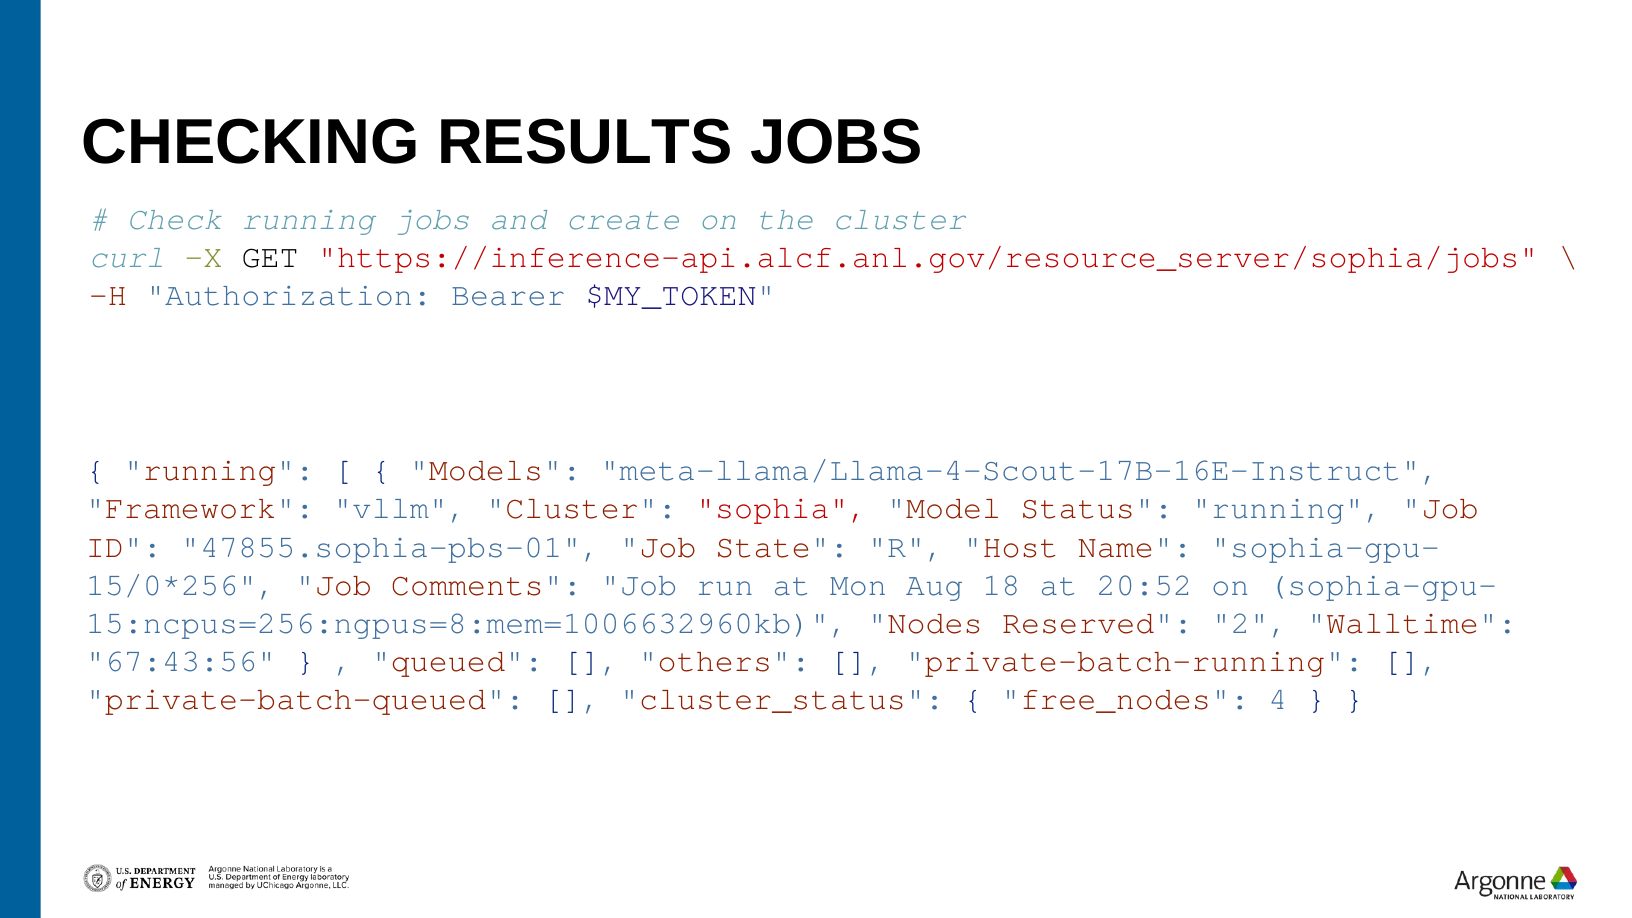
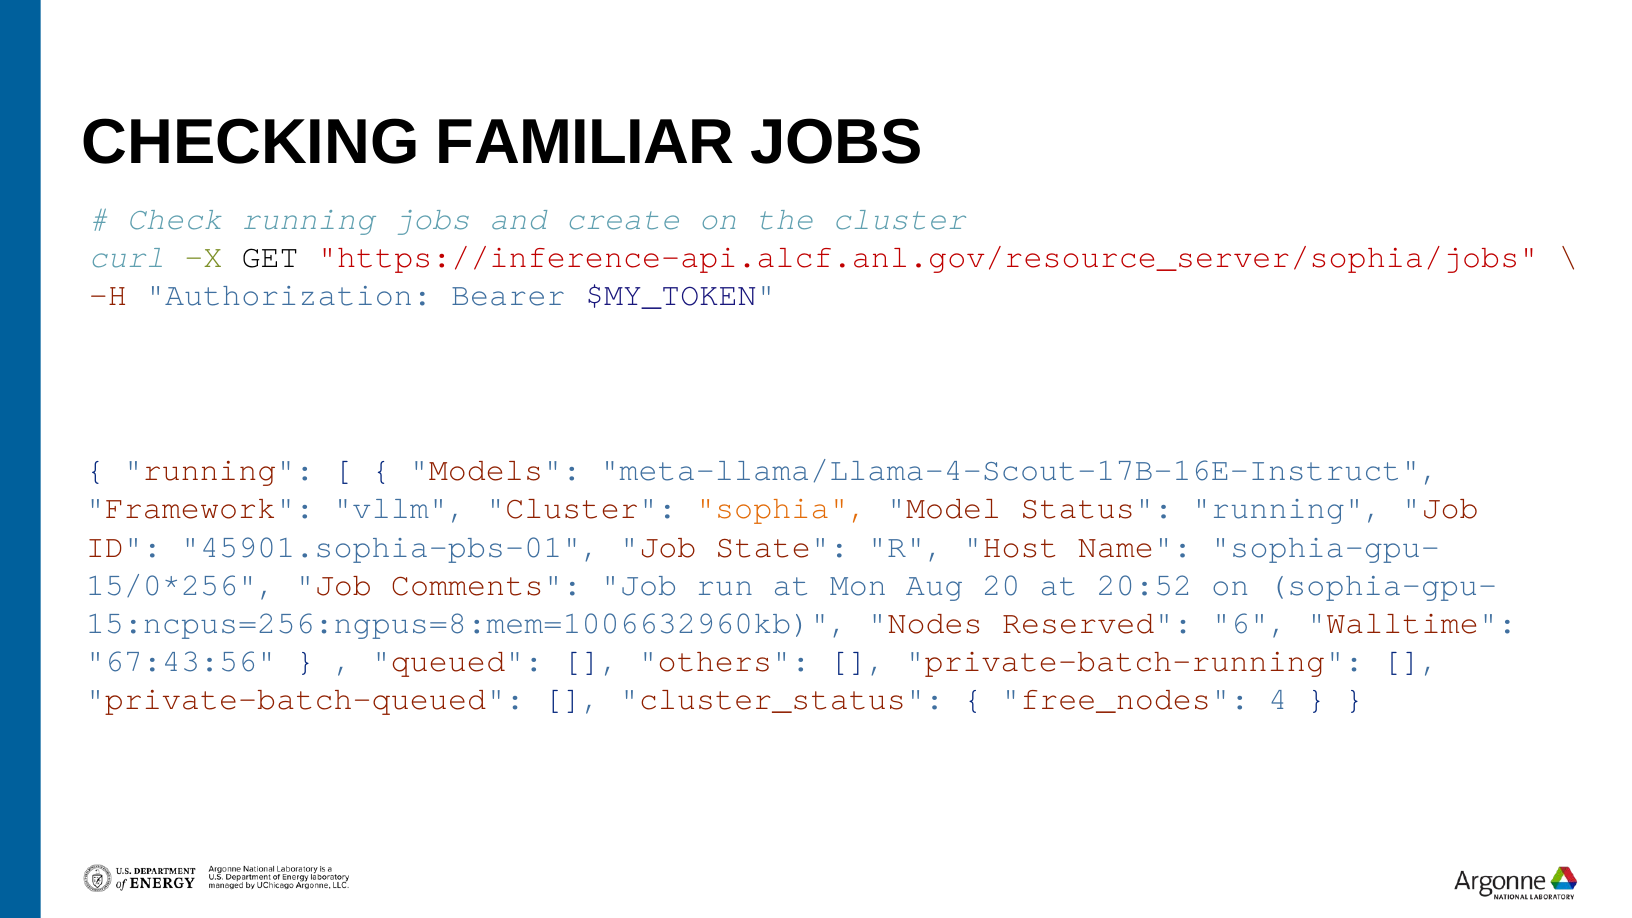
RESULTS: RESULTS -> FAMILIAR
sophia colour: red -> orange
47855.sophia-pbs-01: 47855.sophia-pbs-01 -> 45901.sophia-pbs-01
18: 18 -> 20
2: 2 -> 6
